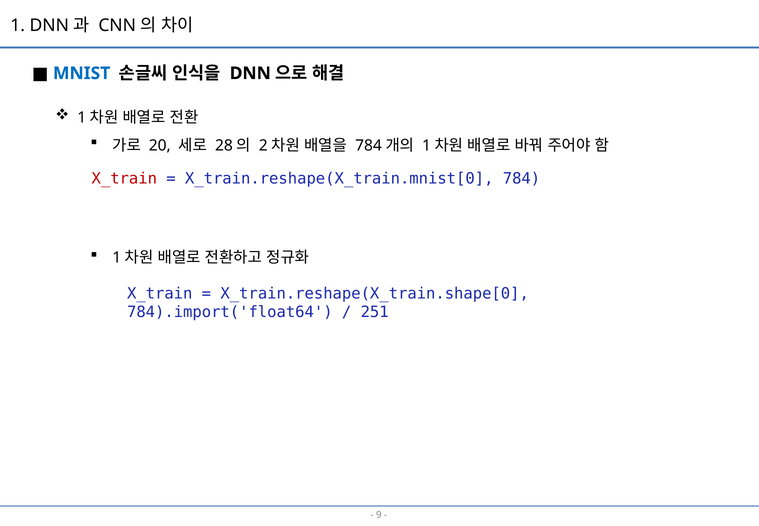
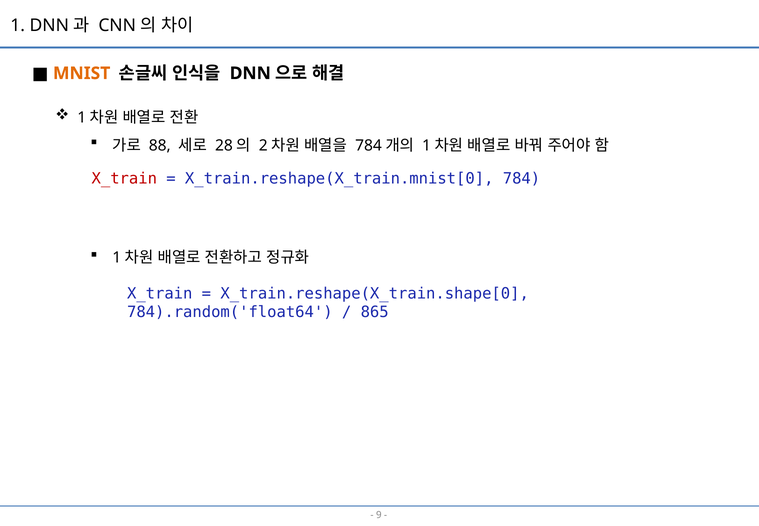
MNIST colour: blue -> orange
20: 20 -> 88
784).import('float64: 784).import('float64 -> 784).random('float64
251: 251 -> 865
